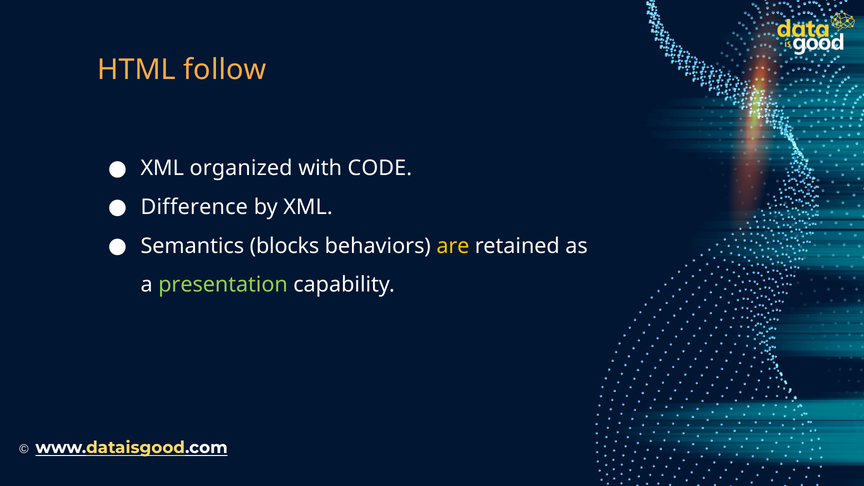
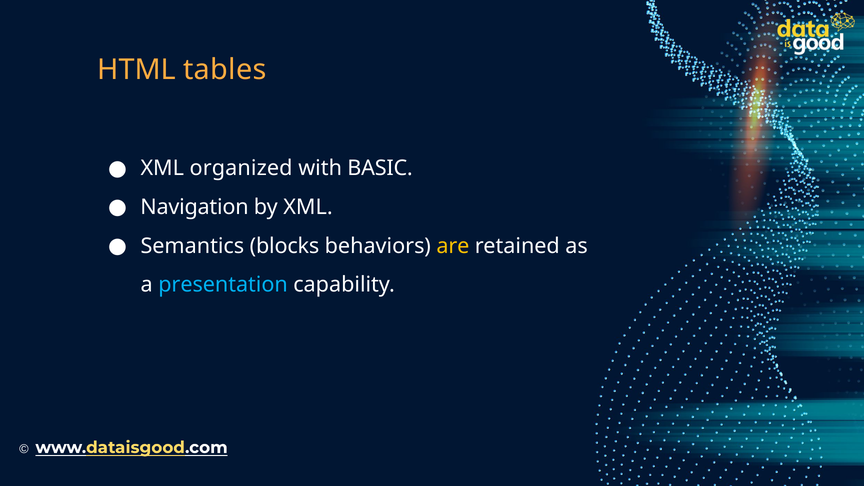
follow: follow -> tables
CODE: CODE -> BASIC
Difference: Difference -> Navigation
presentation colour: light green -> light blue
